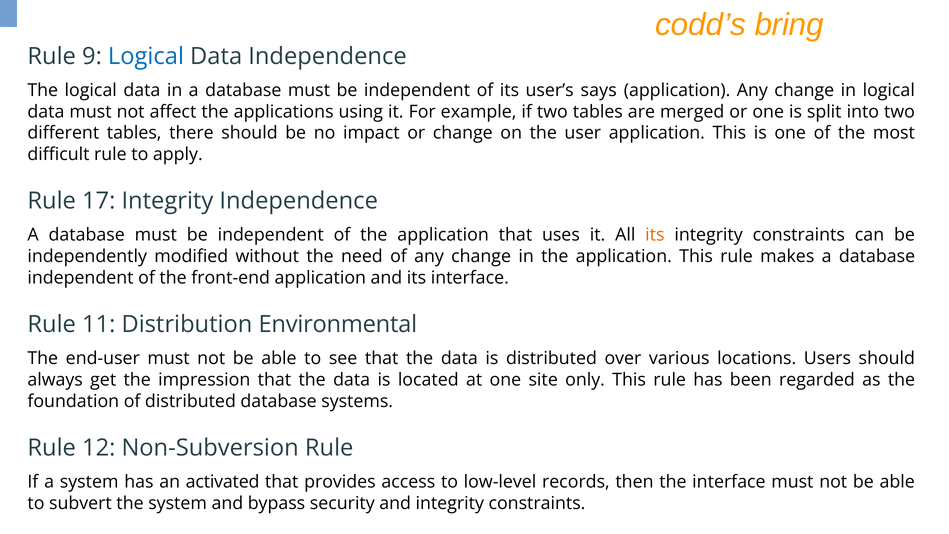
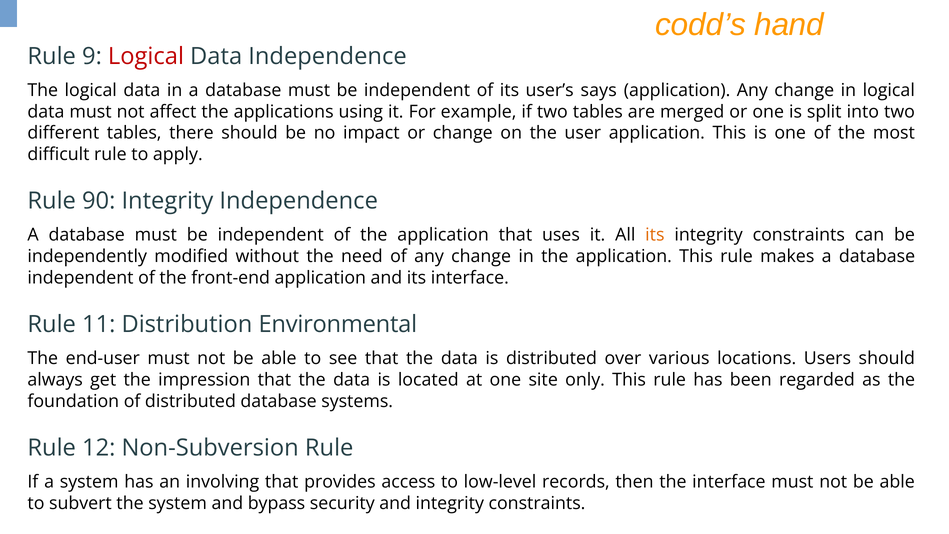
bring: bring -> hand
Logical at (146, 56) colour: blue -> red
17: 17 -> 90
activated: activated -> involving
